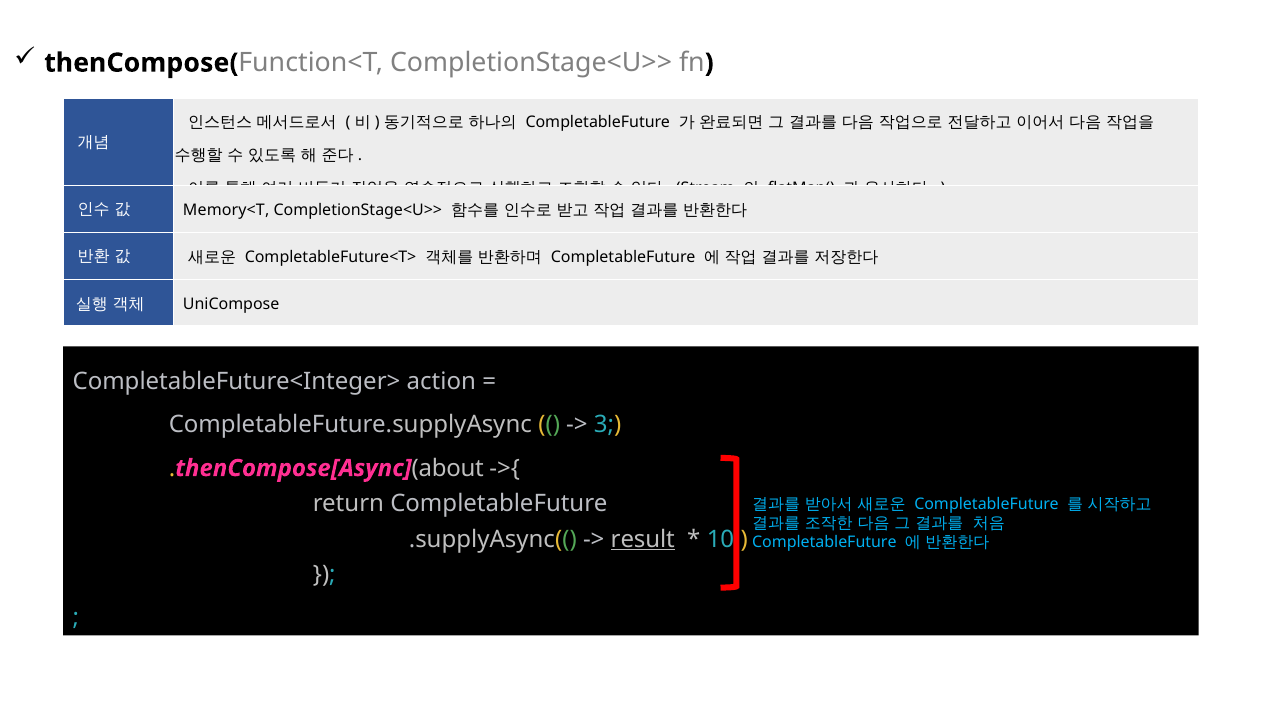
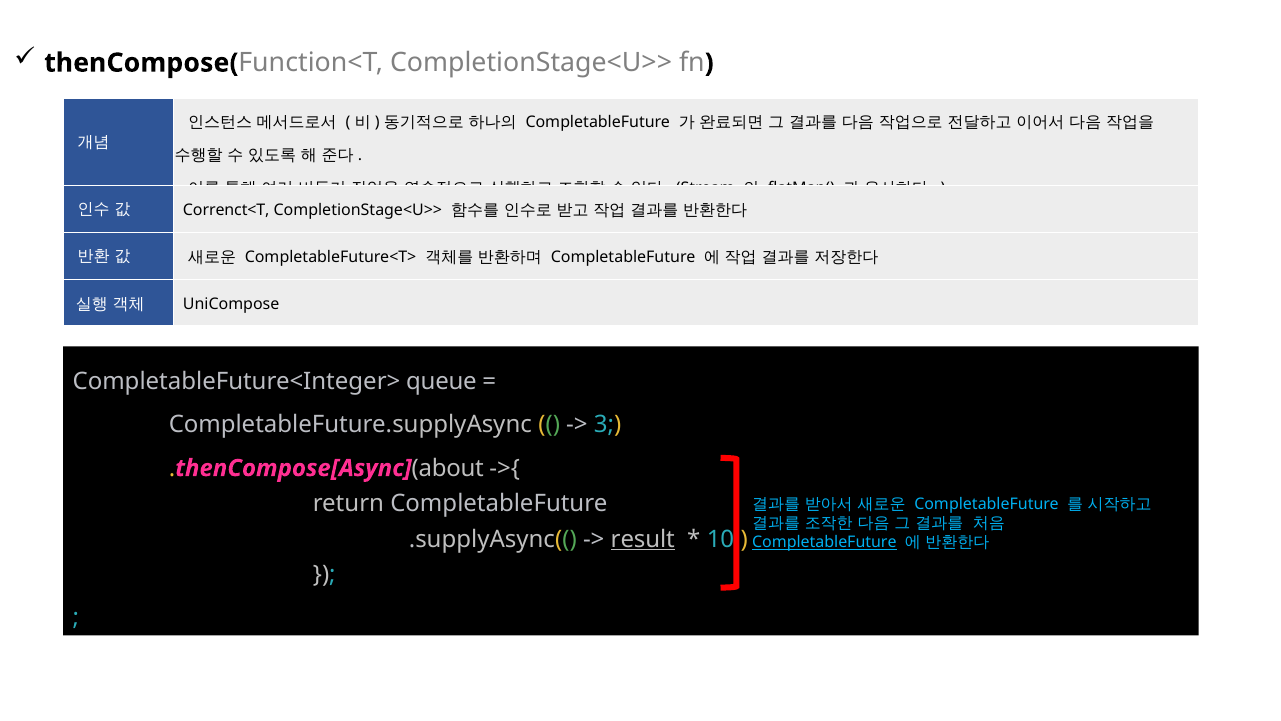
Memory<T: Memory<T -> Correnct<T
action: action -> queue
CompletableFuture at (824, 542) underline: none -> present
